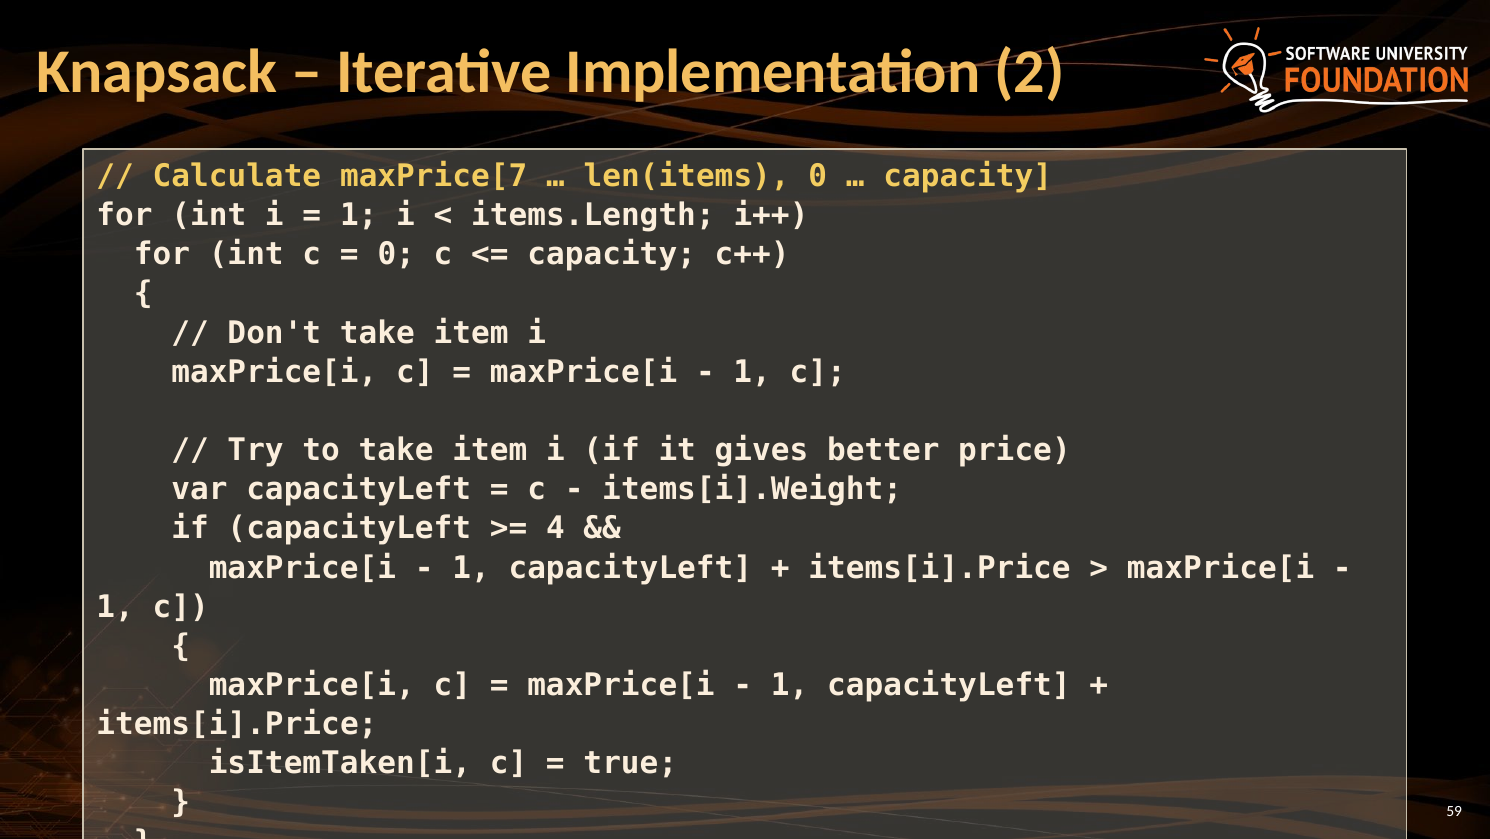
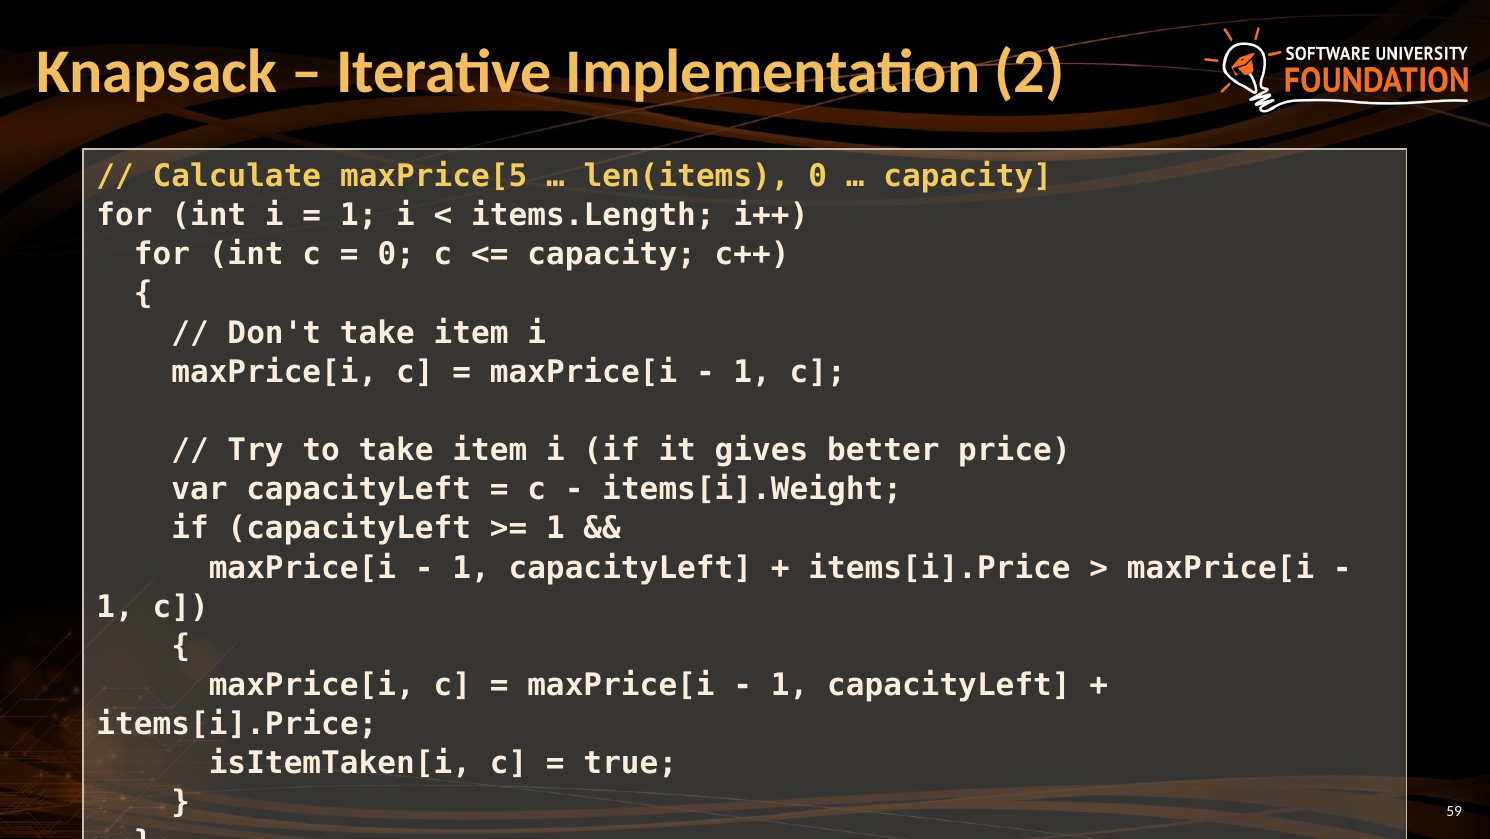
maxPrice[7: maxPrice[7 -> maxPrice[5
4 at (555, 528): 4 -> 1
